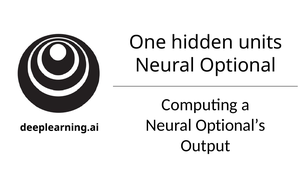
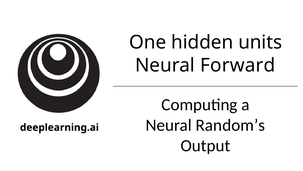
Optional: Optional -> Forward
Optional’s: Optional’s -> Random’s
